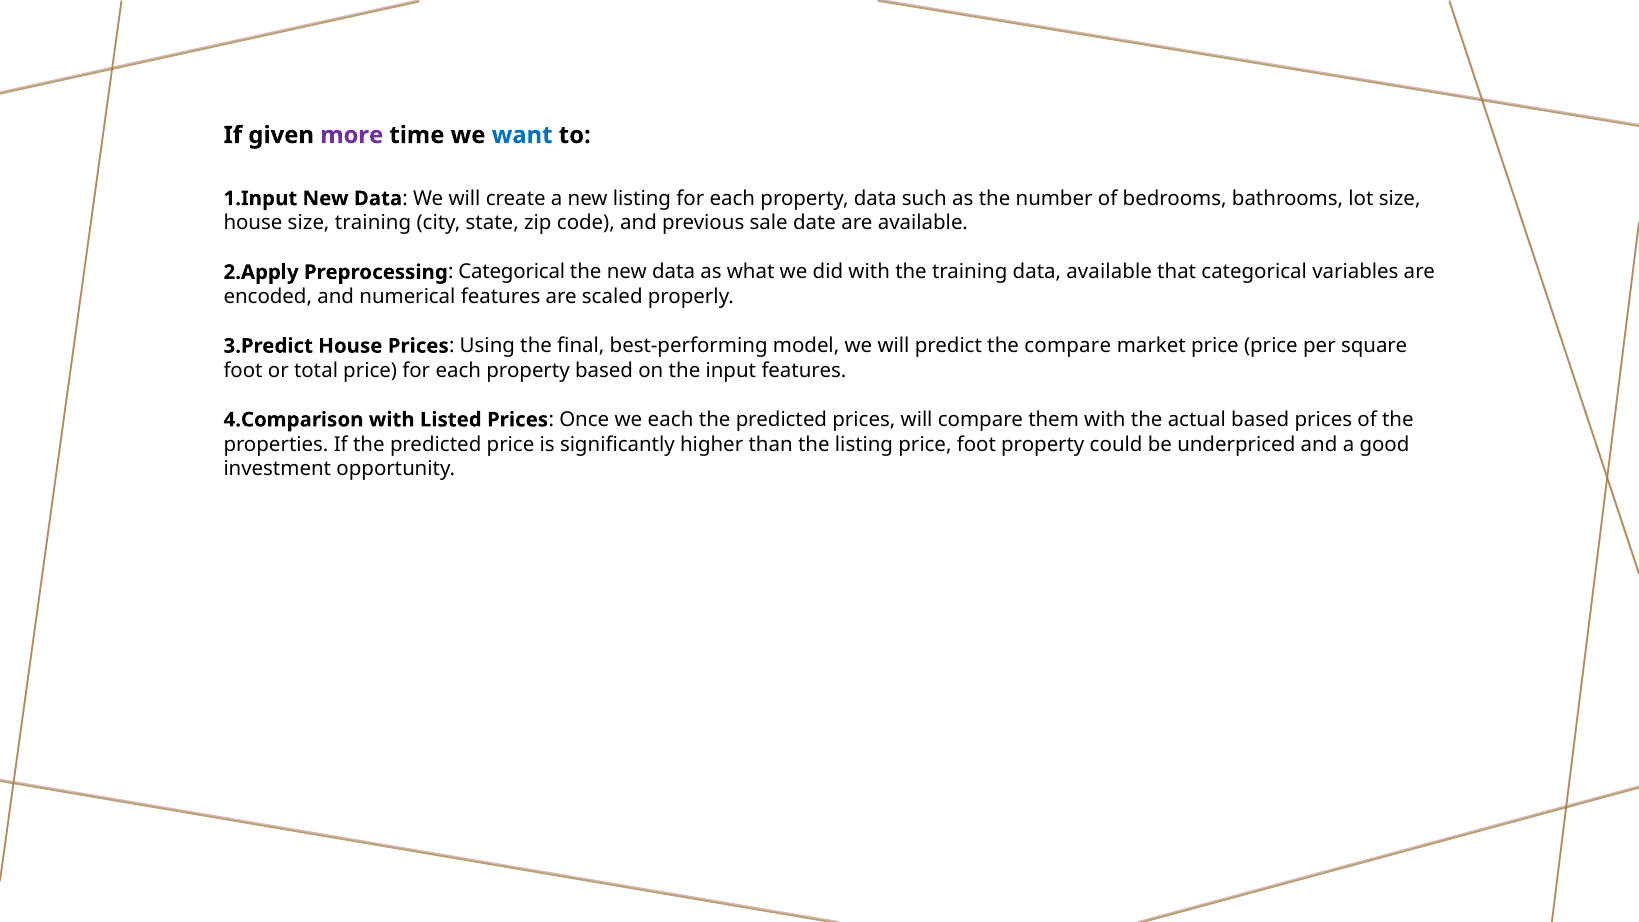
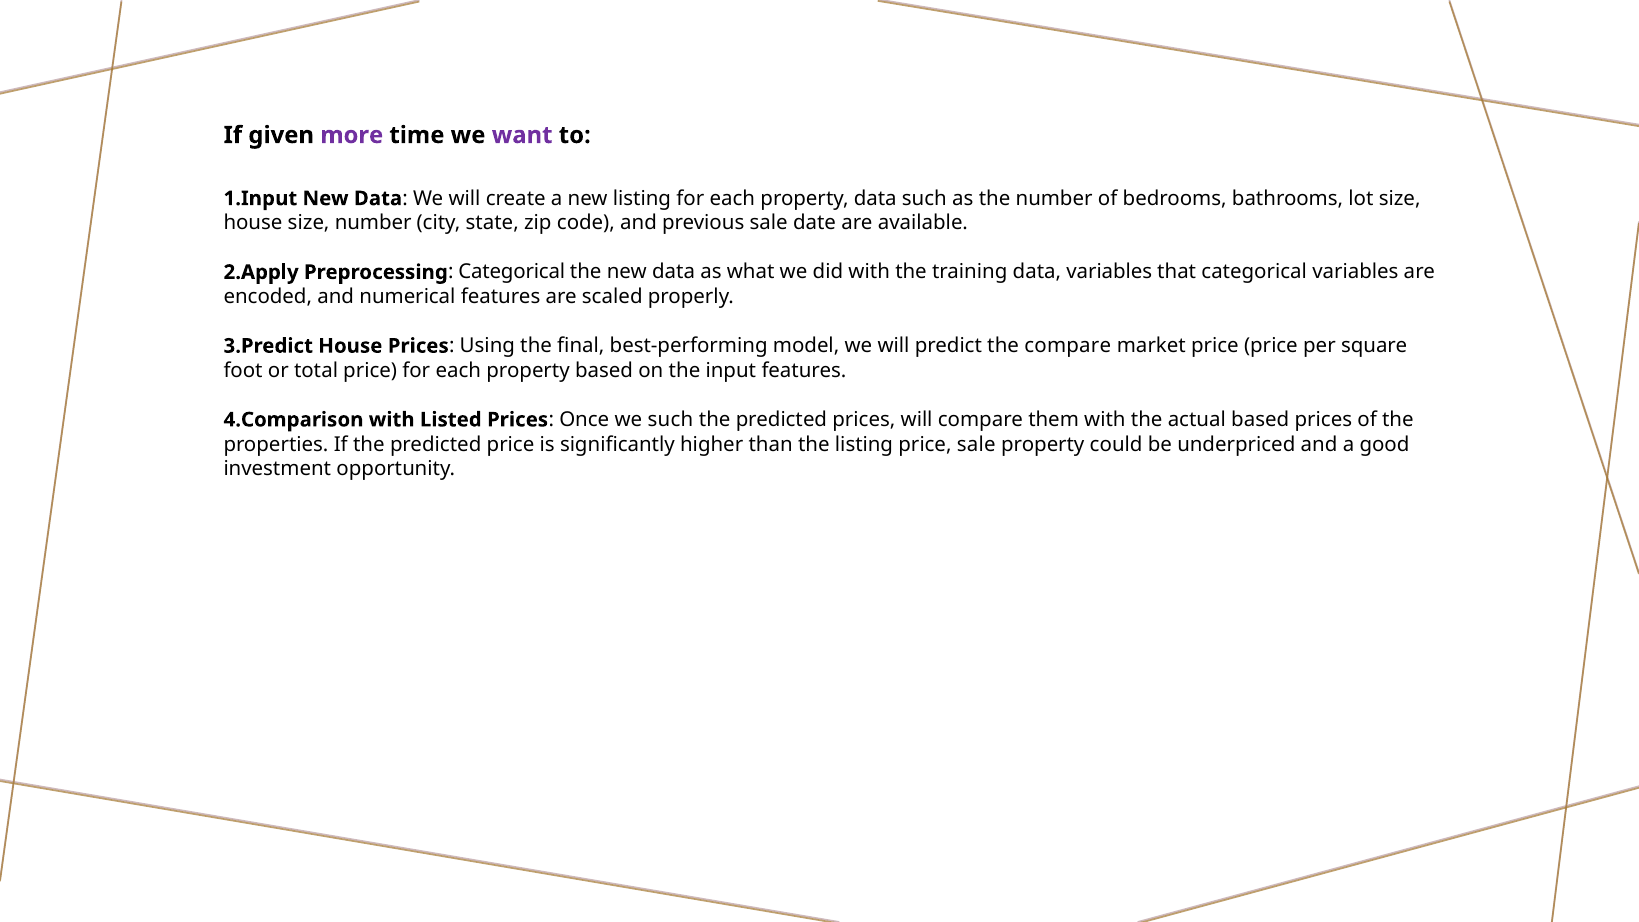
want colour: blue -> purple
size training: training -> number
data available: available -> variables
we each: each -> such
price foot: foot -> sale
